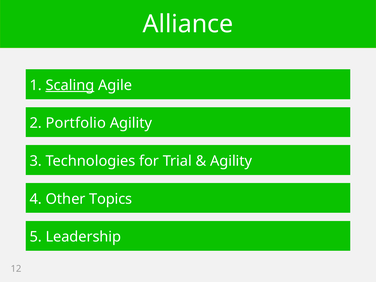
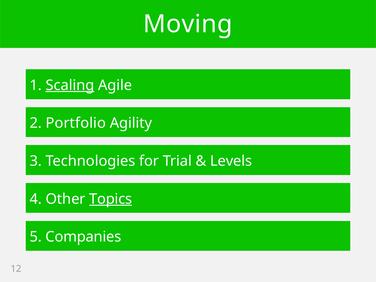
Alliance: Alliance -> Moving
Agility at (231, 161): Agility -> Levels
Topics underline: none -> present
Leadership: Leadership -> Companies
